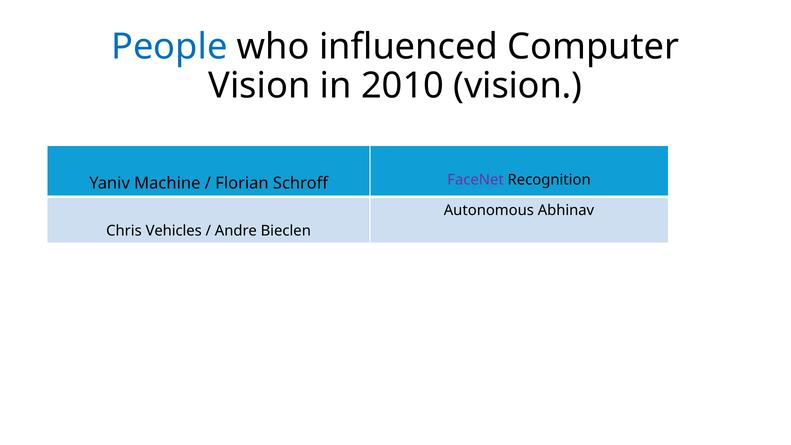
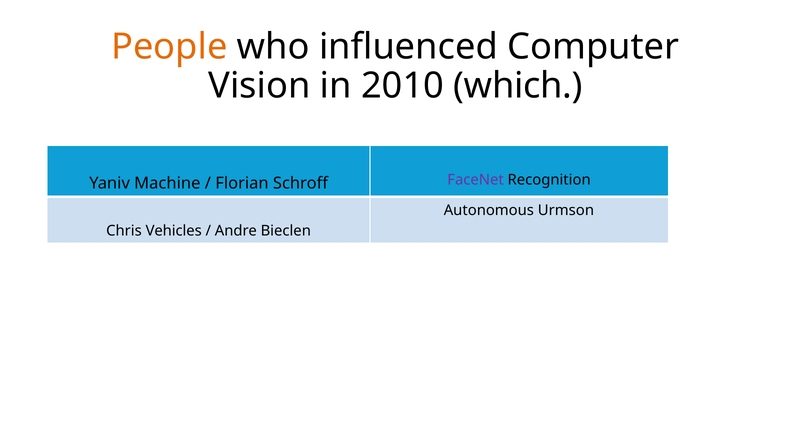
People colour: blue -> orange
2010 vision: vision -> which
Abhinav: Abhinav -> Urmson
